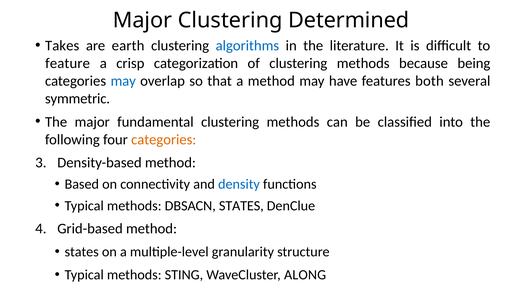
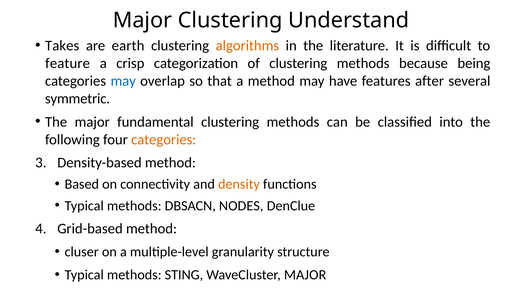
Determined: Determined -> Understand
algorithms colour: blue -> orange
both: both -> after
density colour: blue -> orange
DBSACN STATES: STATES -> NODES
states at (82, 252): states -> cluser
WaveCluster ALONG: ALONG -> MAJOR
